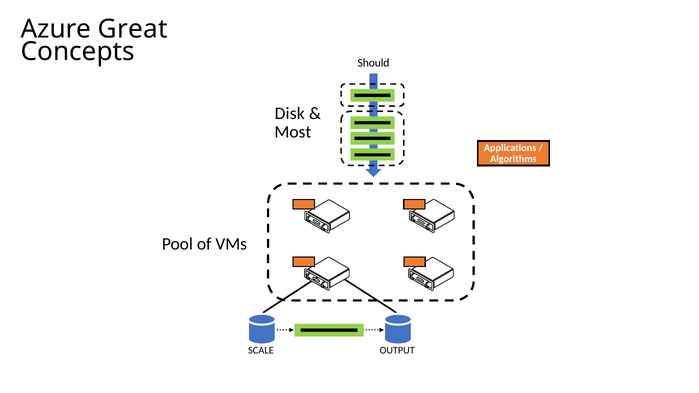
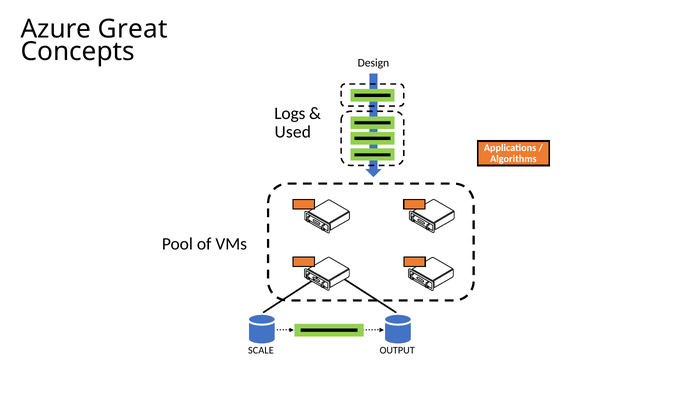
Should: Should -> Design
Disk: Disk -> Logs
Most: Most -> Used
